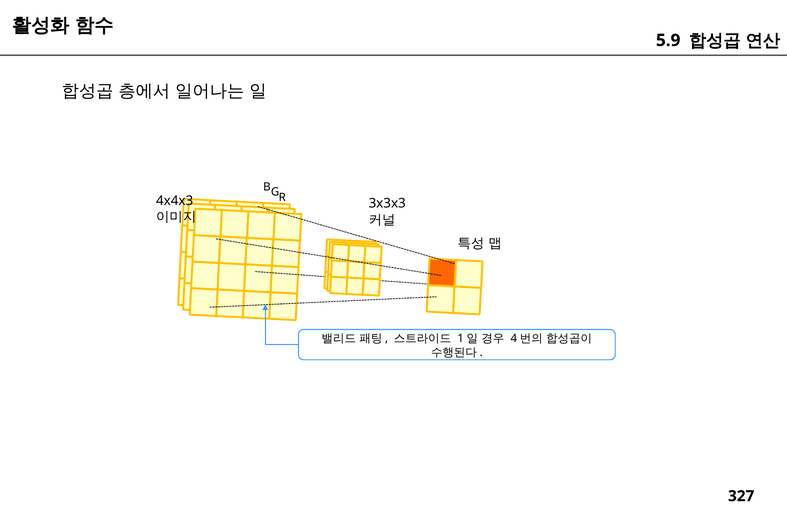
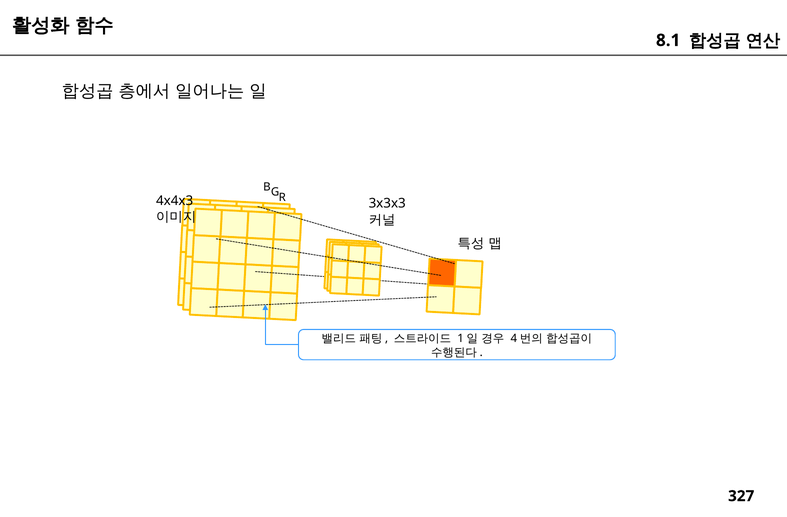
5.9: 5.9 -> 8.1
